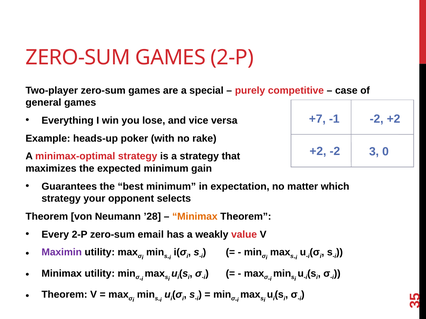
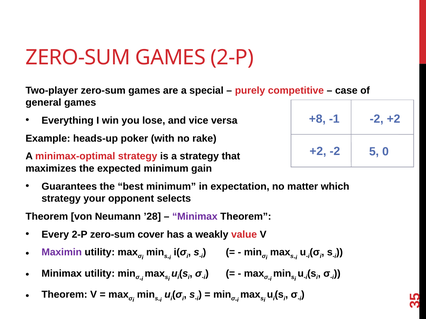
+7: +7 -> +8
-2 3: 3 -> 5
Minimax at (195, 217) colour: orange -> purple
email: email -> cover
